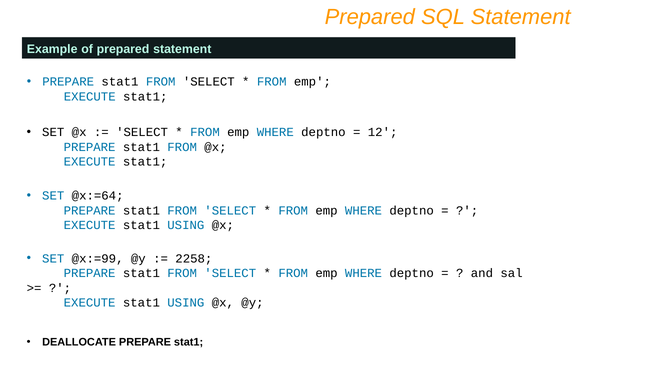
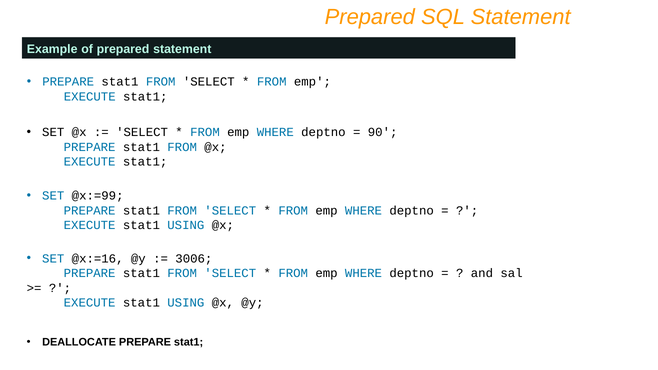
12: 12 -> 90
@x:=64: @x:=64 -> @x:=99
@x:=99: @x:=99 -> @x:=16
2258: 2258 -> 3006
